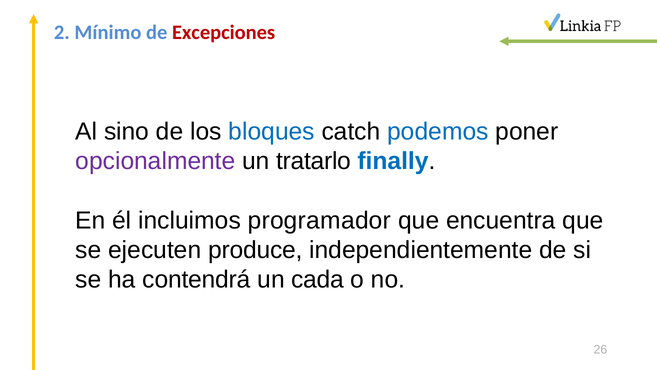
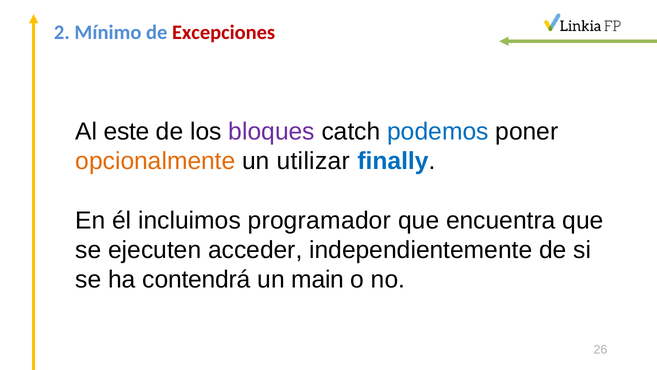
sino: sino -> este
bloques colour: blue -> purple
opcionalmente colour: purple -> orange
tratarlo: tratarlo -> utilizar
produce: produce -> acceder
cada: cada -> main
